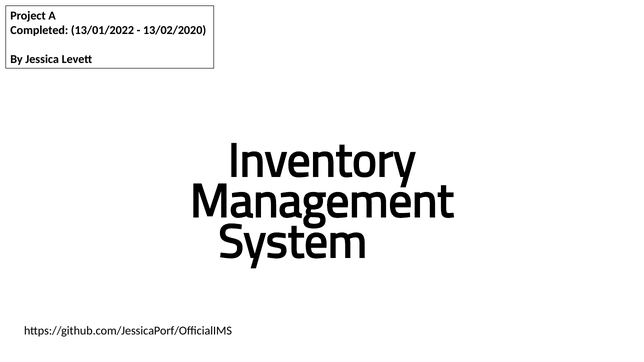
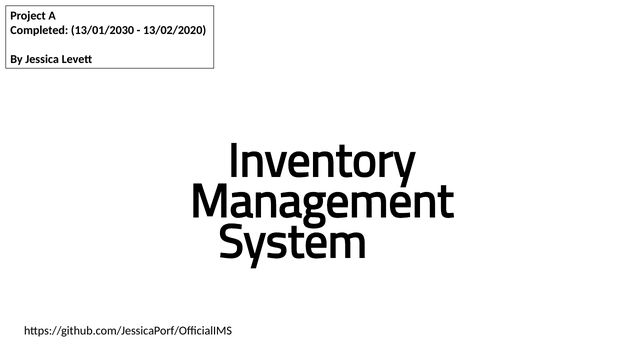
13/01/2022: 13/01/2022 -> 13/01/2030
